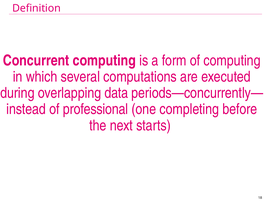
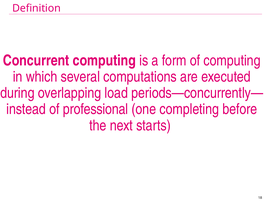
data: data -> load
